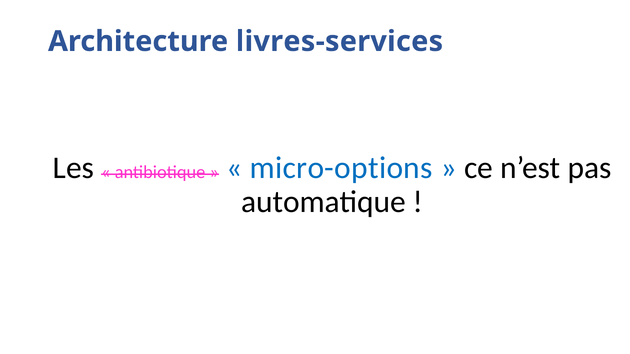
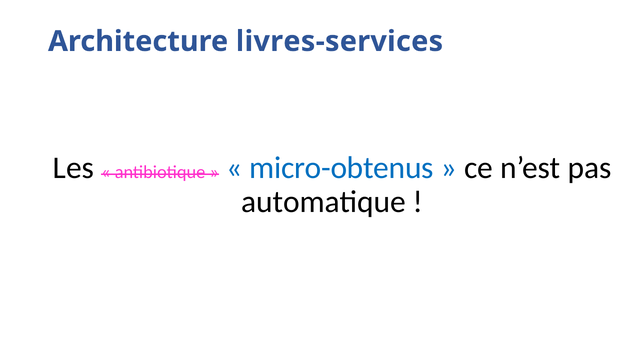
micro-options: micro-options -> micro-obtenus
